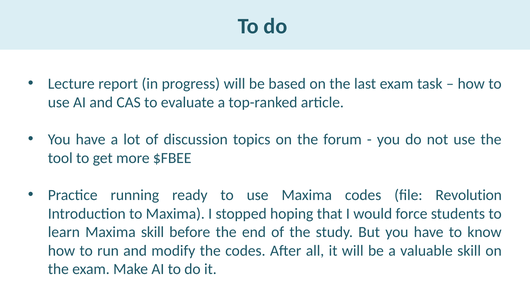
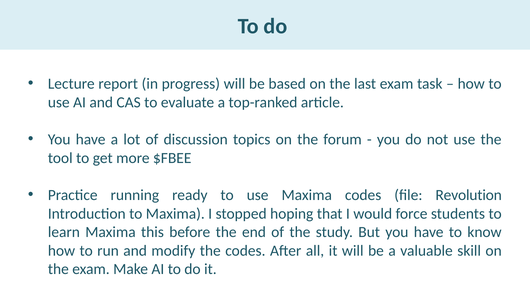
Maxima skill: skill -> this
